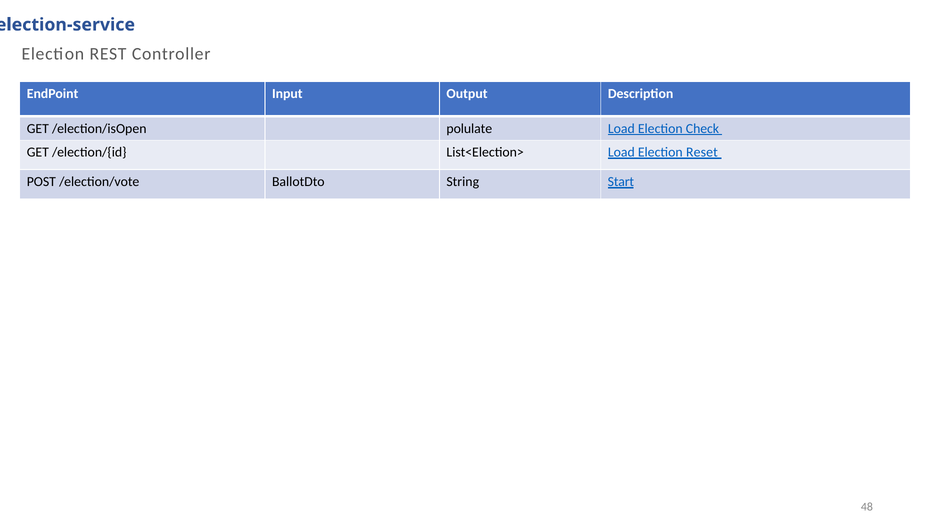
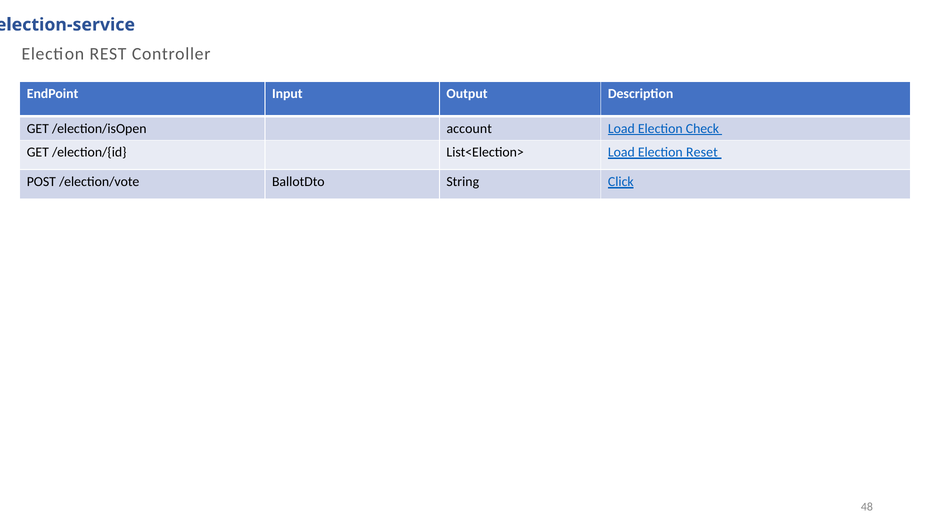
polulate: polulate -> account
Start: Start -> Click
